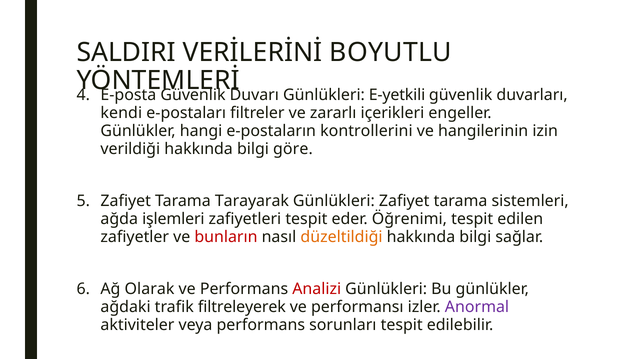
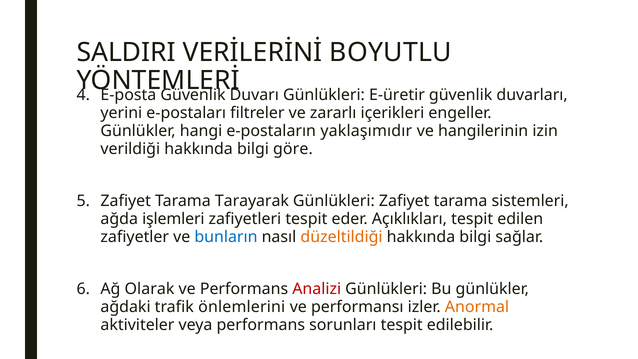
E-yetkili: E-yetkili -> E-üretir
kendi: kendi -> yerini
kontrollerini: kontrollerini -> yaklaşımıdır
Öğrenimi: Öğrenimi -> Açıklıkları
bunların colour: red -> blue
filtreleyerek: filtreleyerek -> önlemlerini
Anormal colour: purple -> orange
